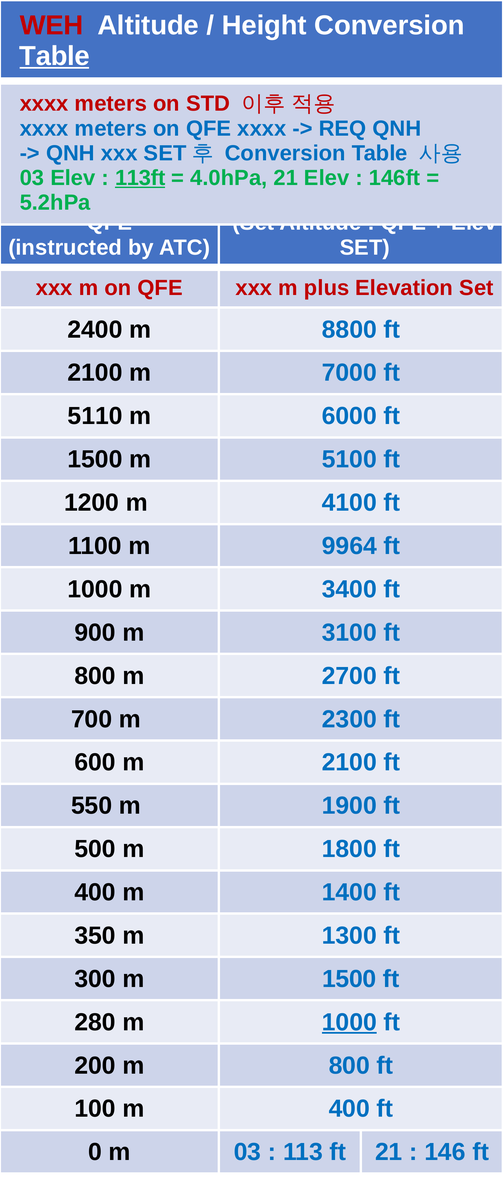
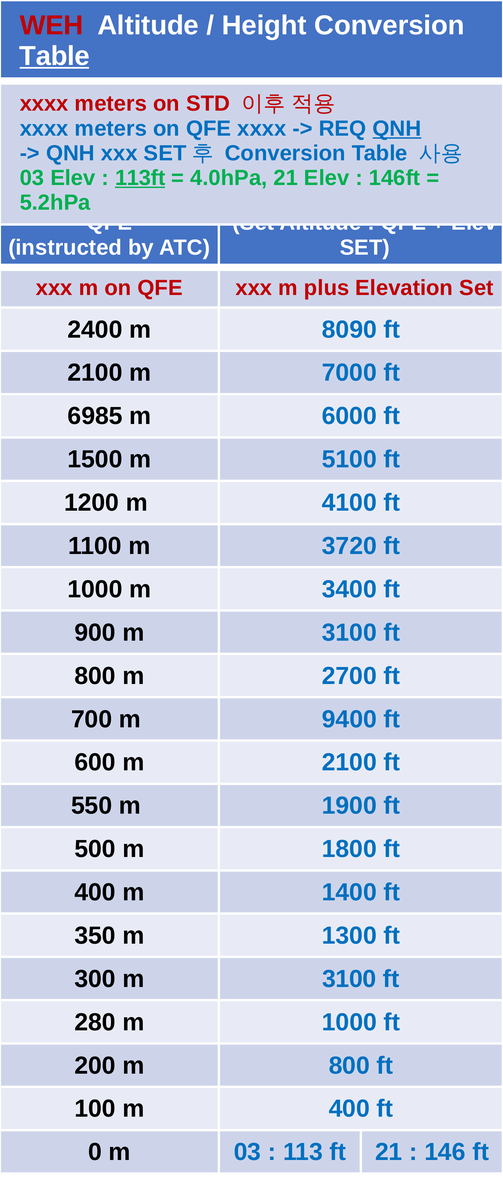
QNH at (397, 129) underline: none -> present
8800: 8800 -> 8090
5110: 5110 -> 6985
9964: 9964 -> 3720
2300: 2300 -> 9400
300 m 1500: 1500 -> 3100
1000 at (349, 1023) underline: present -> none
